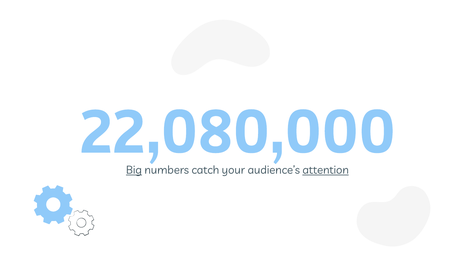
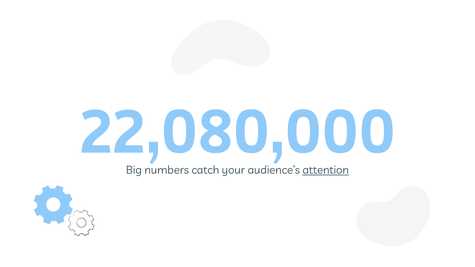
Big underline: present -> none
